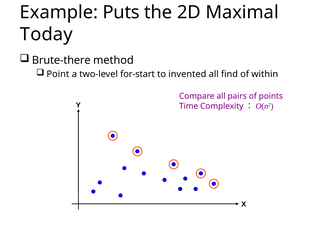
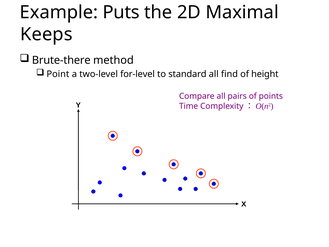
Today: Today -> Keeps
for-start: for-start -> for-level
invented: invented -> standard
within: within -> height
